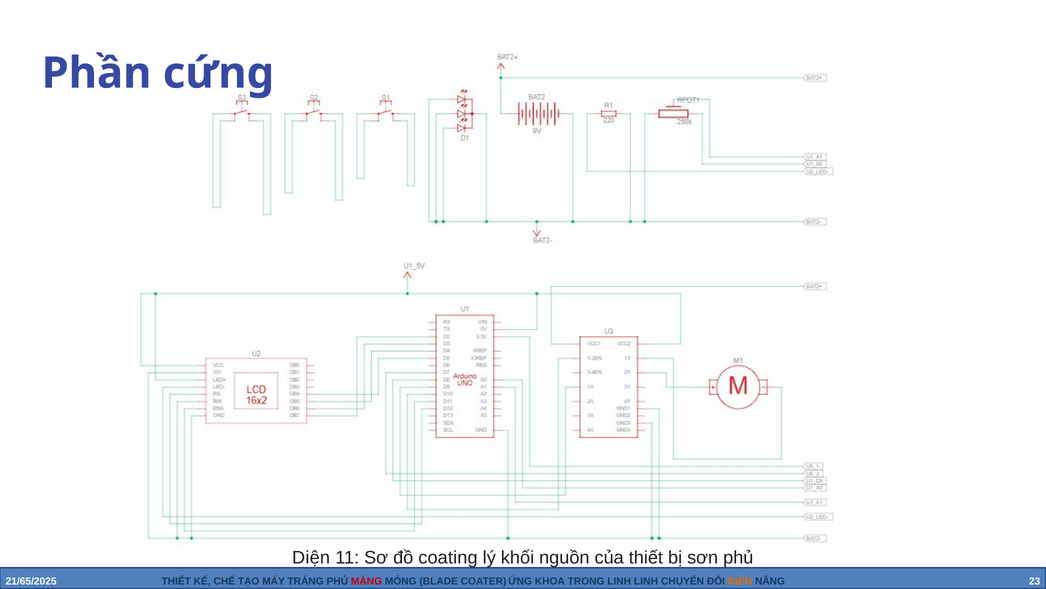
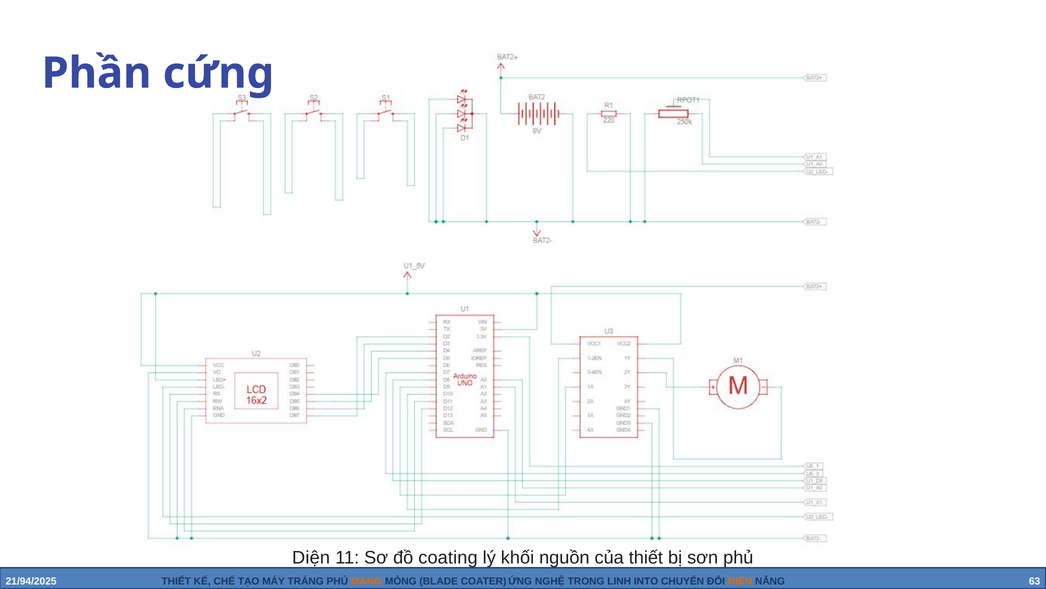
21/65/2025: 21/65/2025 -> 21/94/2025
MÀNG colour: red -> orange
KHOA: KHOA -> NGHỆ
LINH LINH: LINH -> INTO
23: 23 -> 63
